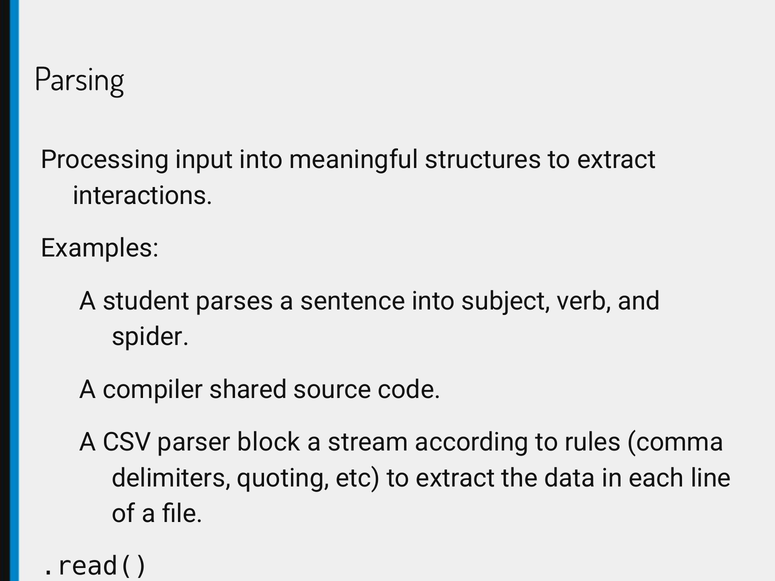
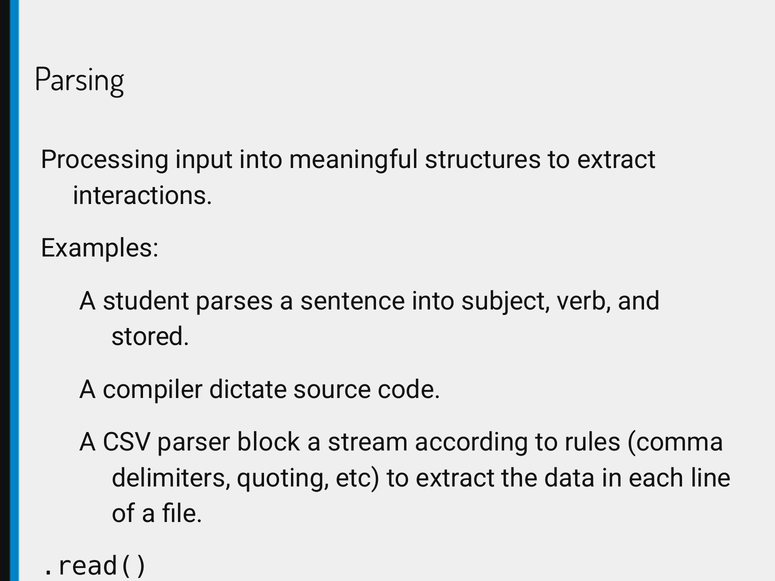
spider: spider -> stored
shared: shared -> dictate
